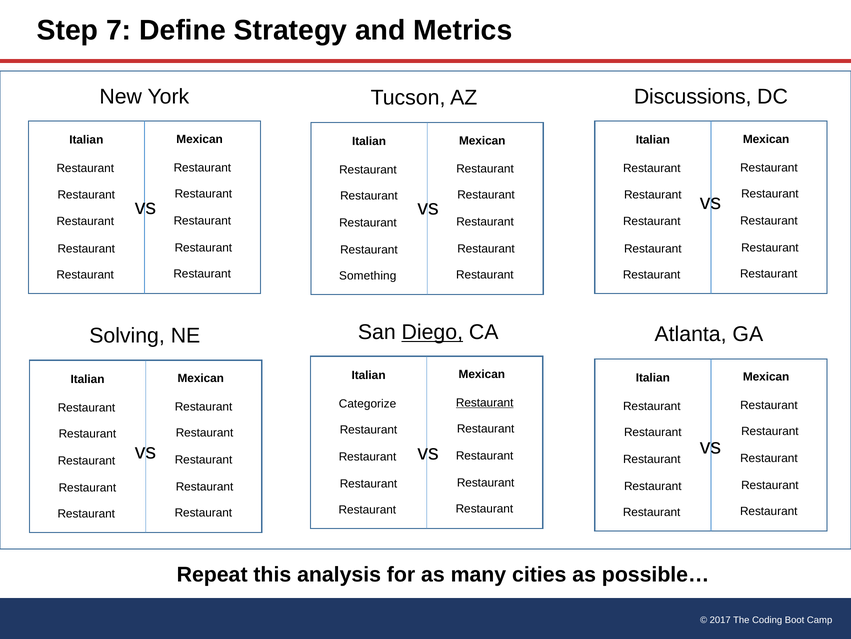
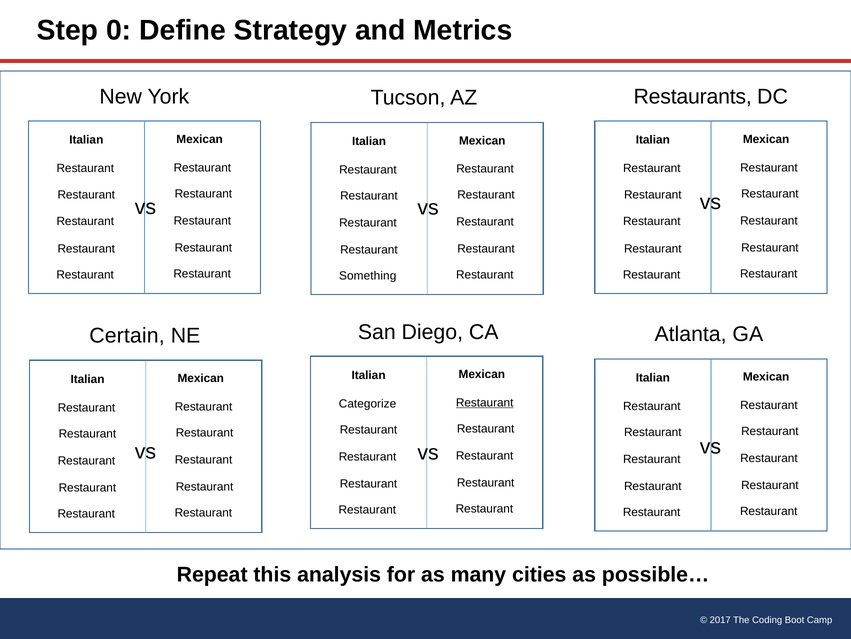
7: 7 -> 0
Discussions: Discussions -> Restaurants
Diego underline: present -> none
Solving: Solving -> Certain
